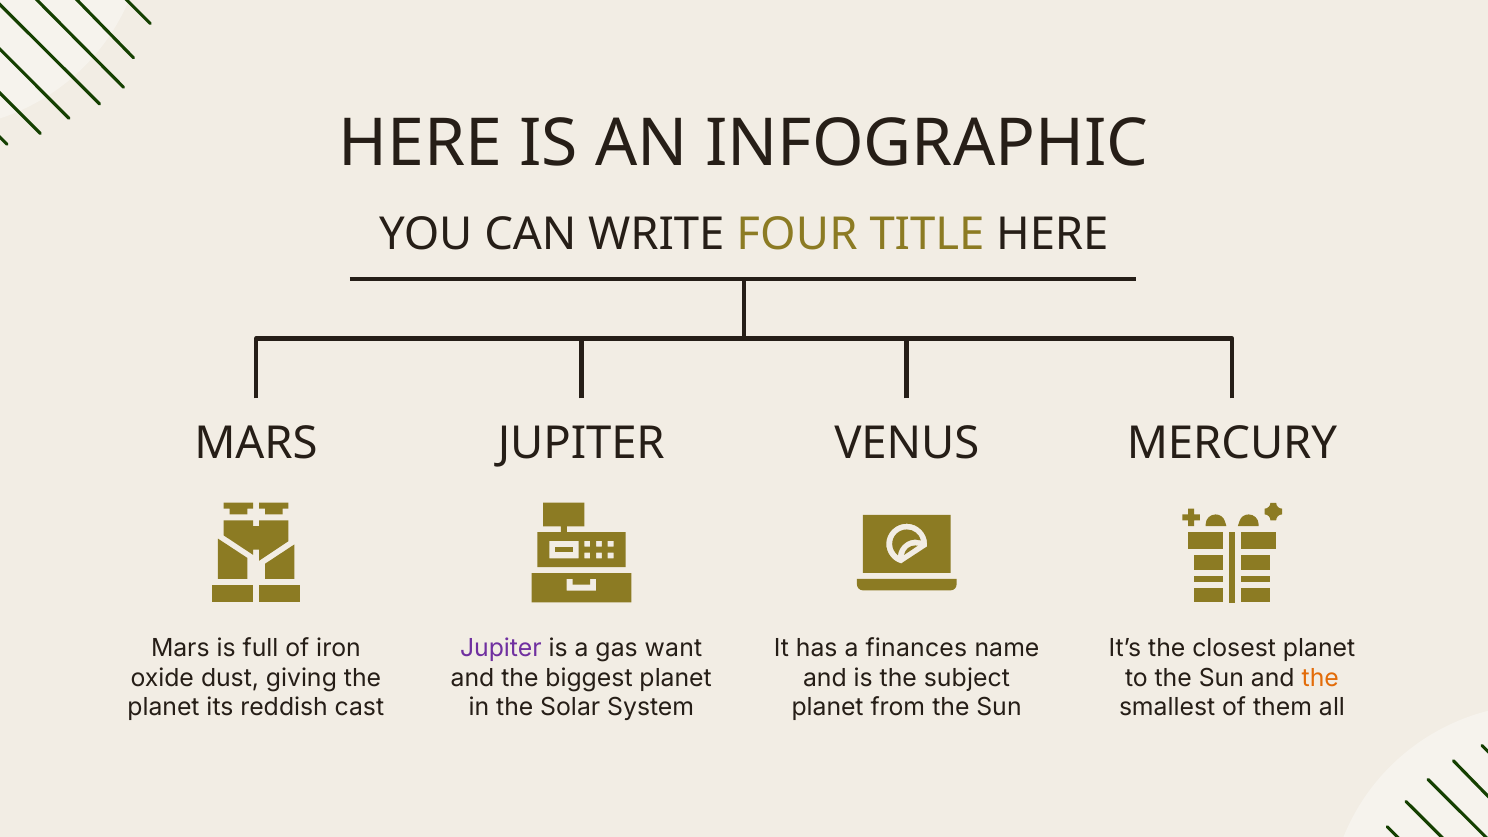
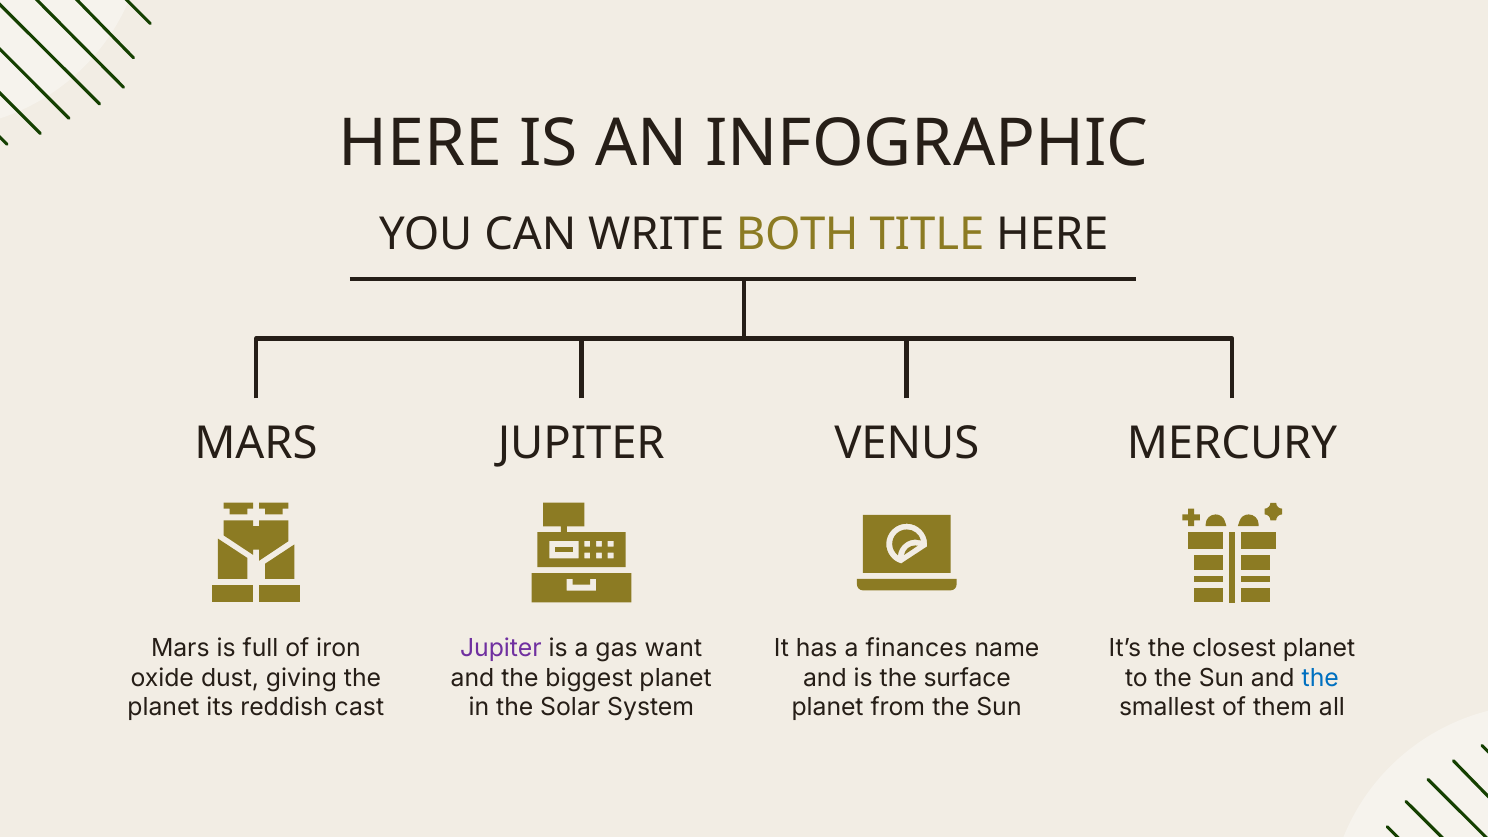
FOUR: FOUR -> BOTH
subject: subject -> surface
the at (1320, 678) colour: orange -> blue
